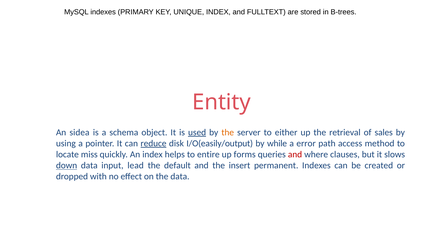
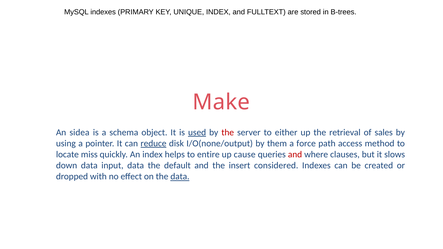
Entity: Entity -> Make
the at (228, 132) colour: orange -> red
I/O(easily/output: I/O(easily/output -> I/O(none/output
while: while -> them
error: error -> force
forms: forms -> cause
down underline: present -> none
input lead: lead -> data
permanent: permanent -> considered
data at (180, 177) underline: none -> present
